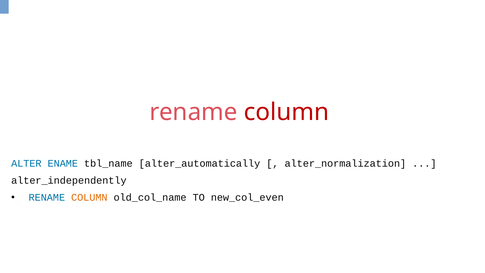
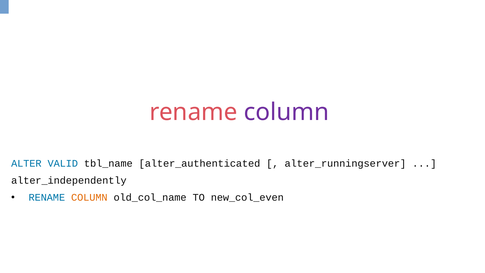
column at (286, 112) colour: red -> purple
ENAME: ENAME -> VALID
alter_automatically: alter_automatically -> alter_authenticated
alter_normalization: alter_normalization -> alter_runningserver
